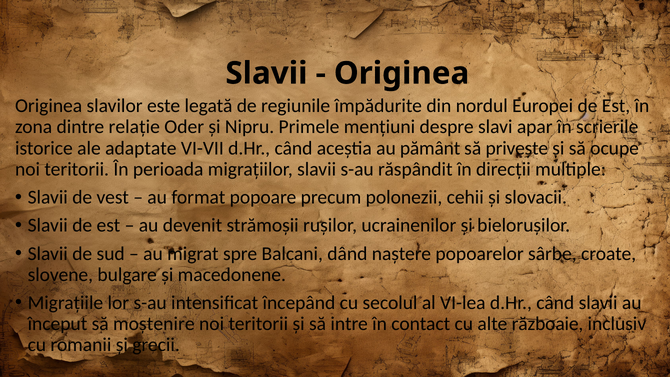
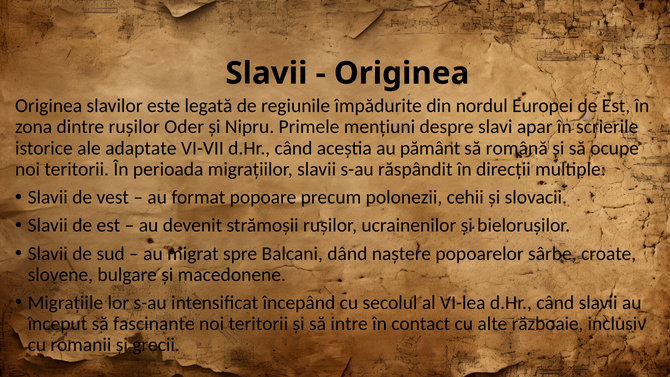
dintre relație: relație -> rușilor
privește: privește -> română
moștenire: moștenire -> fascinante
